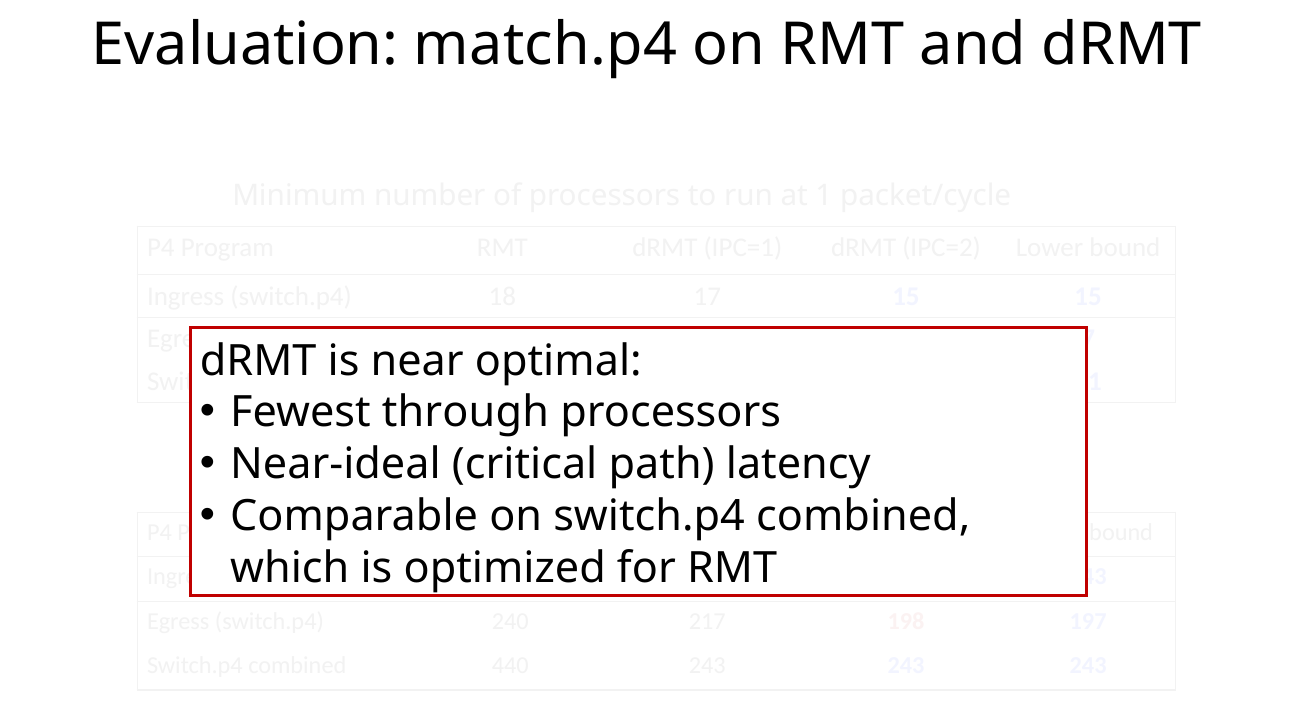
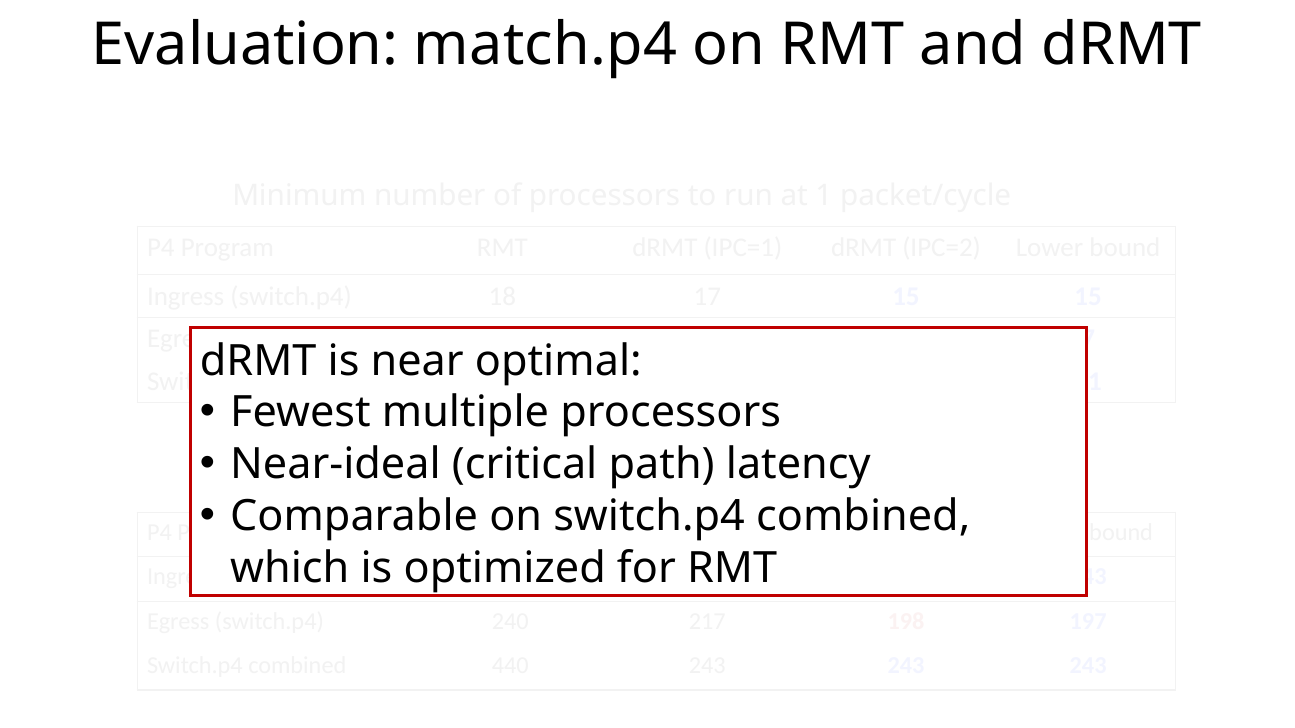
through: through -> multiple
